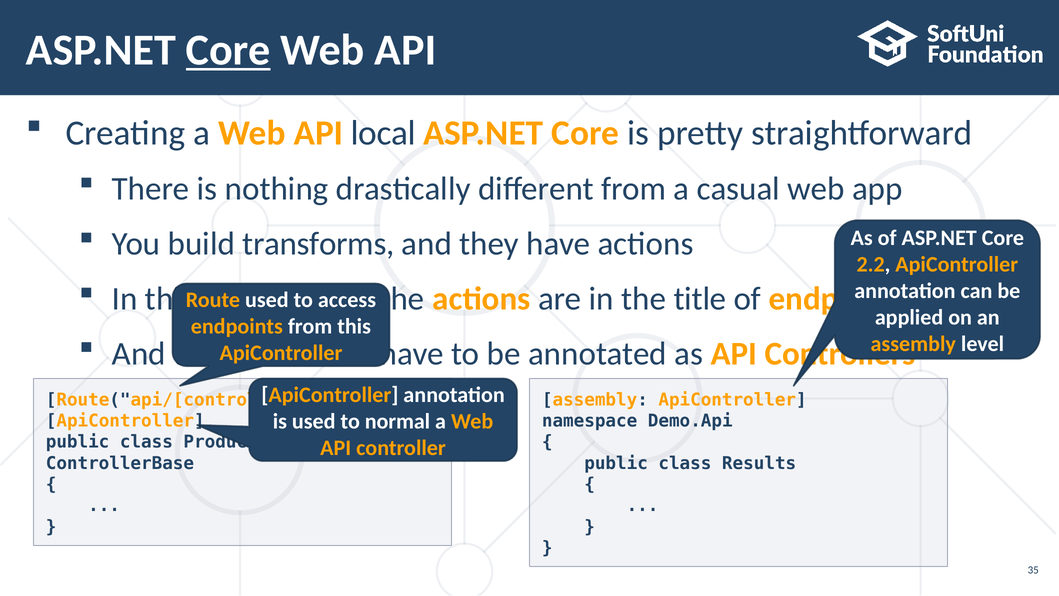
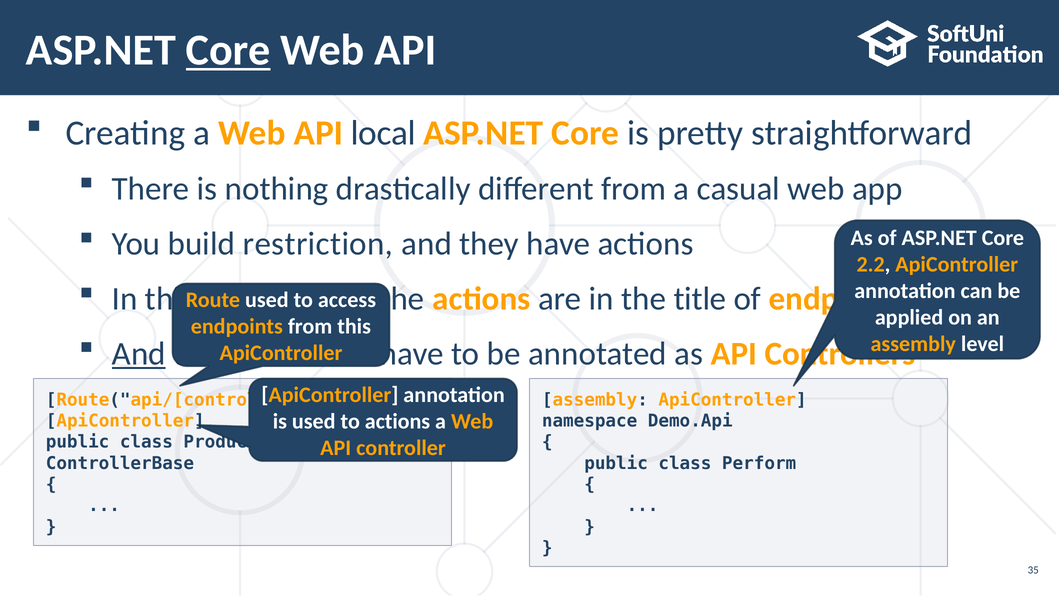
transforms: transforms -> restriction
And at (139, 354) underline: none -> present
to normal: normal -> actions
Results: Results -> Perform
